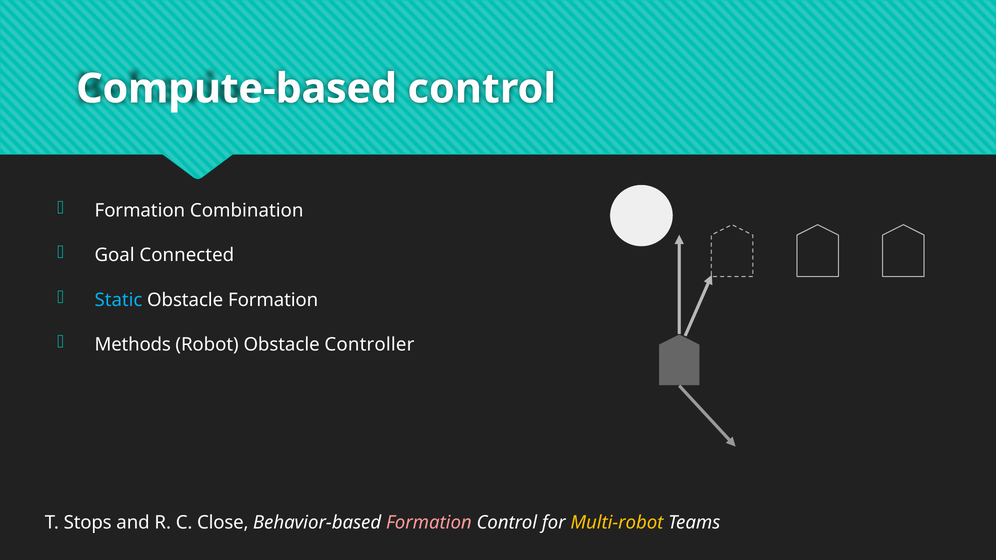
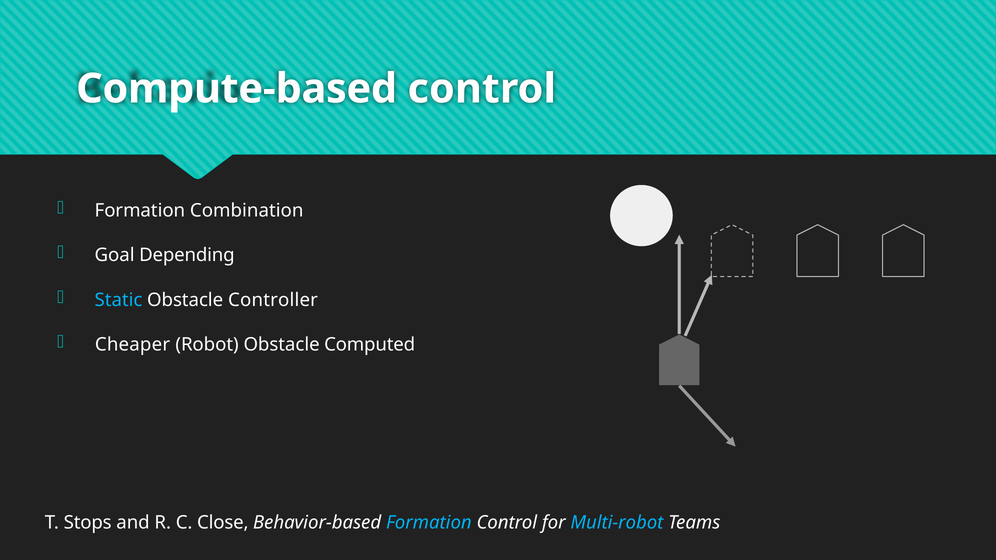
Connected: Connected -> Depending
Obstacle Formation: Formation -> Controller
Methods: Methods -> Cheaper
Controller: Controller -> Computed
Formation at (429, 523) colour: pink -> light blue
Multi-robot colour: yellow -> light blue
